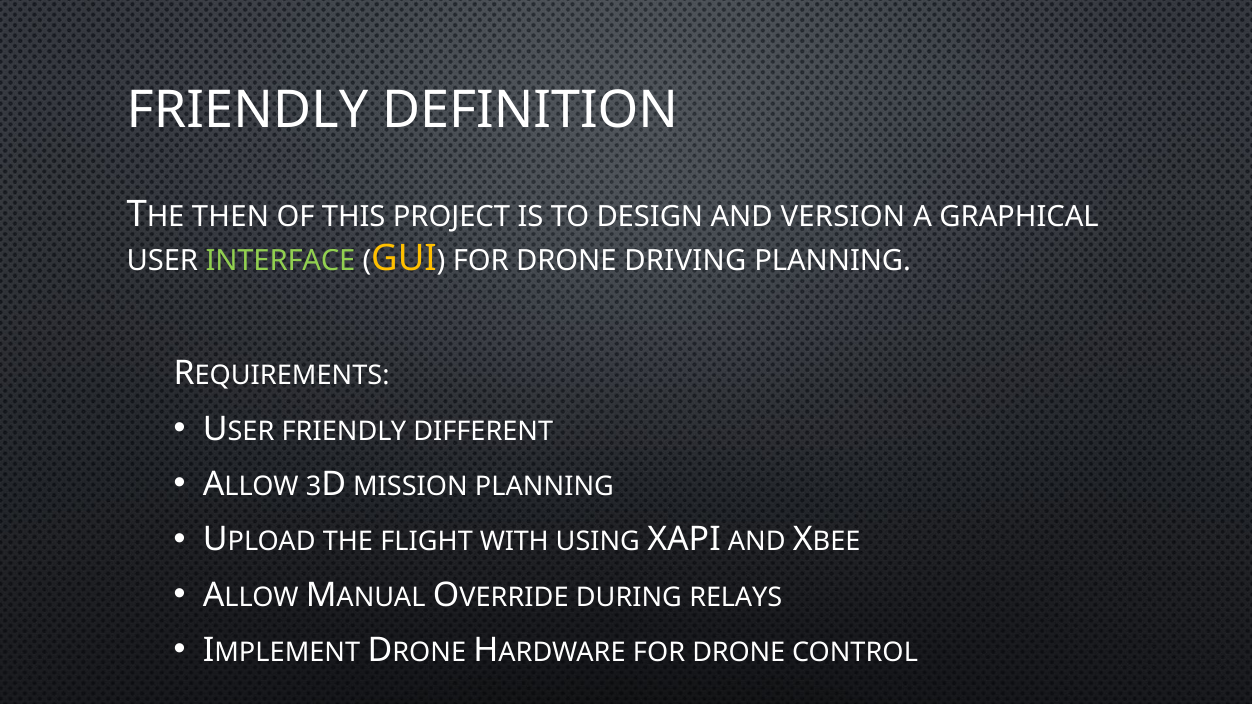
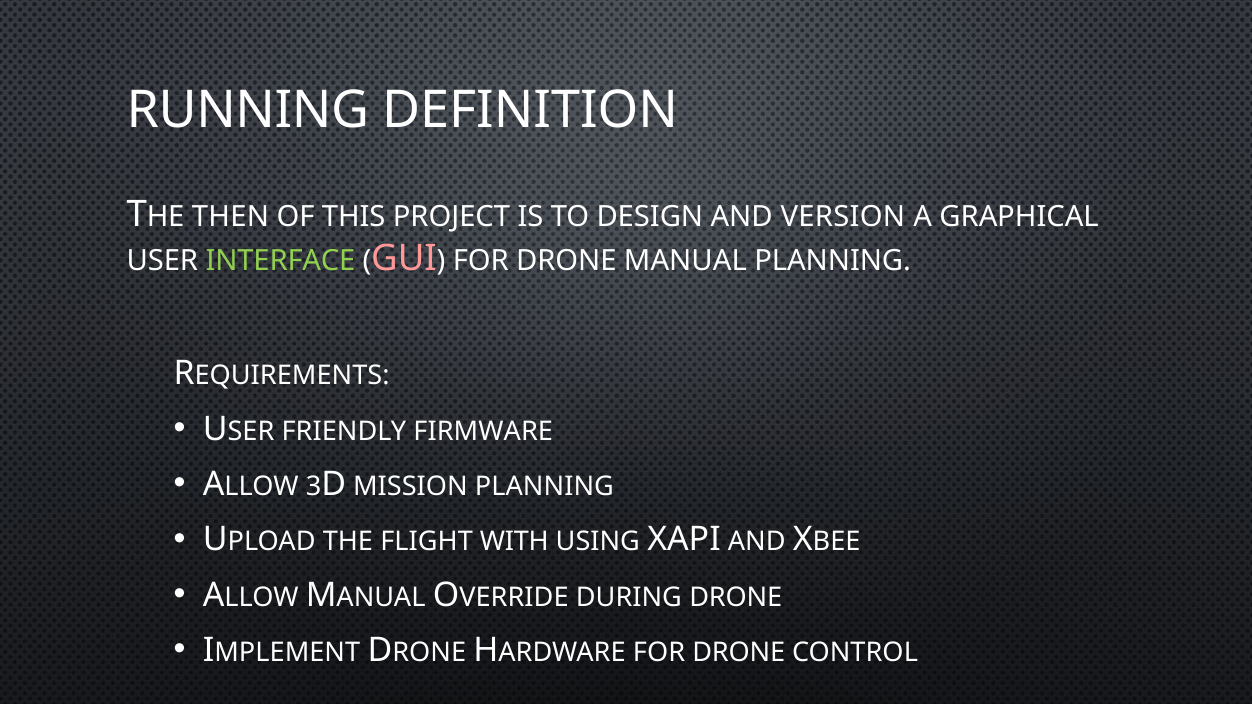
FRIENDLY at (248, 110): FRIENDLY -> RUNNING
GUI colour: yellow -> pink
DRIVING: DRIVING -> MANUAL
DIFFERENT: DIFFERENT -> FIRMWARE
DURING RELAYS: RELAYS -> DRONE
